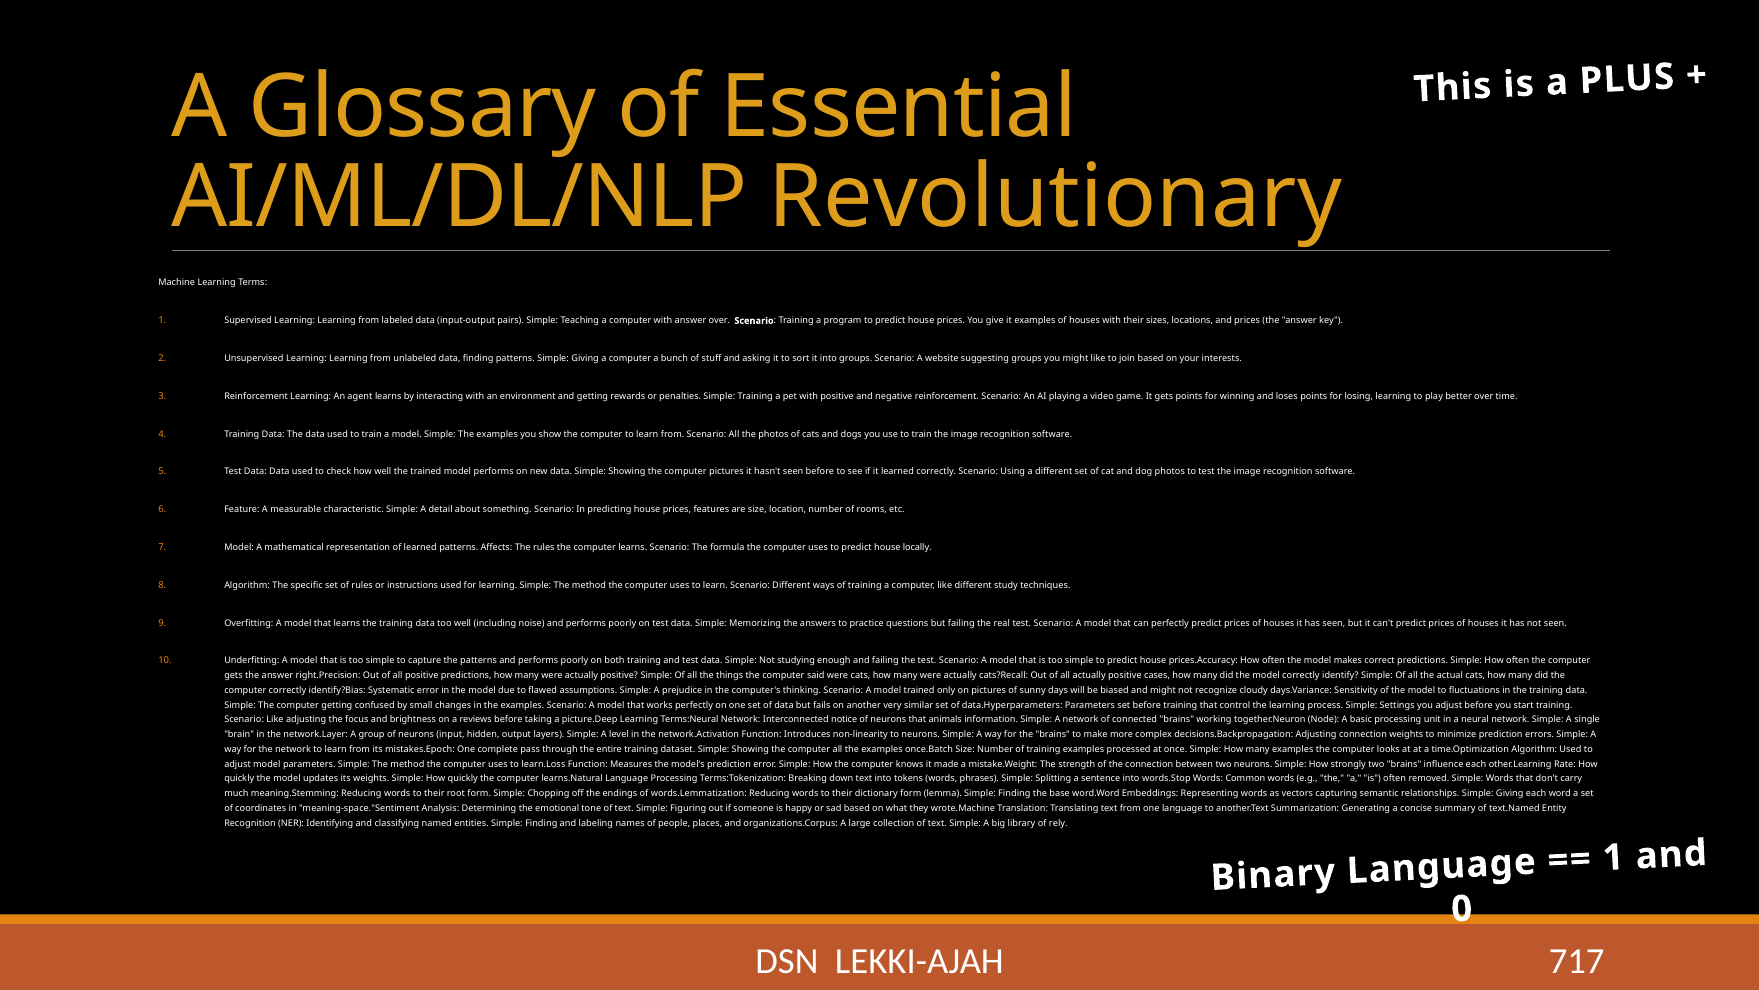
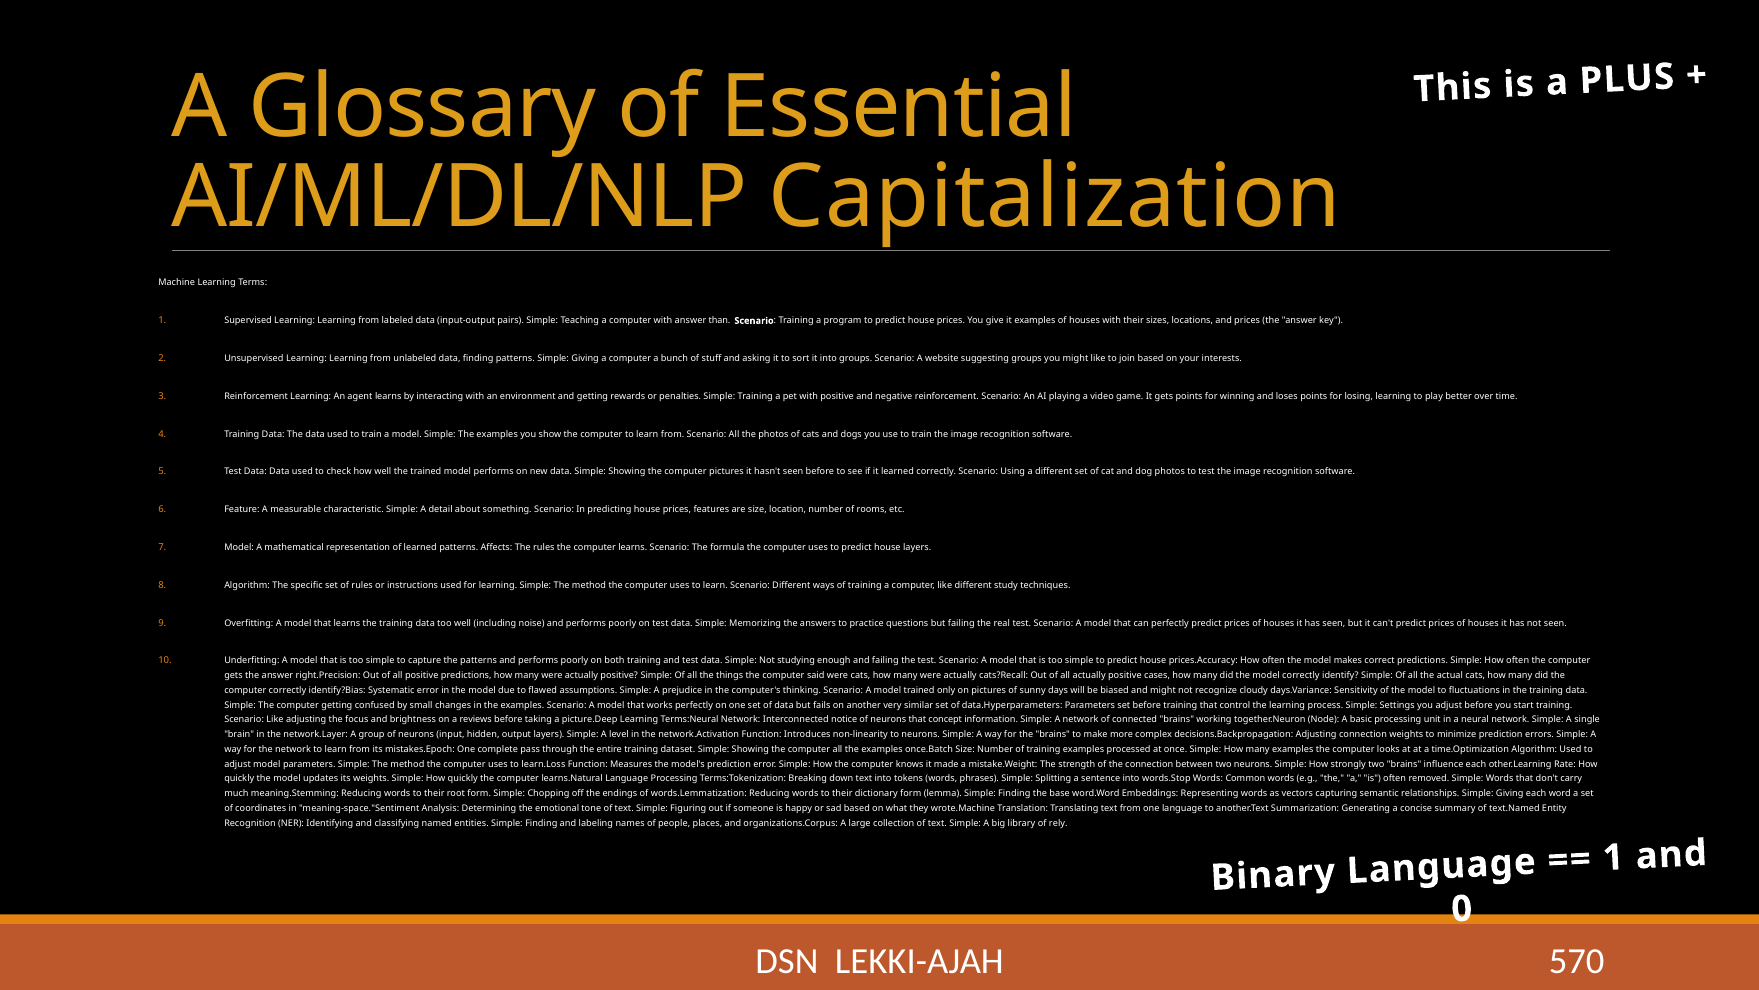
Revolutionary: Revolutionary -> Capitalization
answer over: over -> than
house locally: locally -> layers
animals: animals -> concept
717: 717 -> 570
